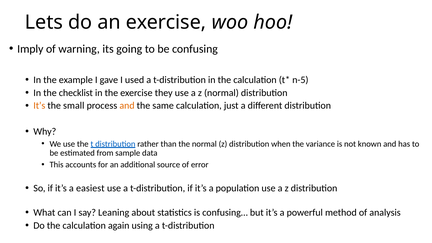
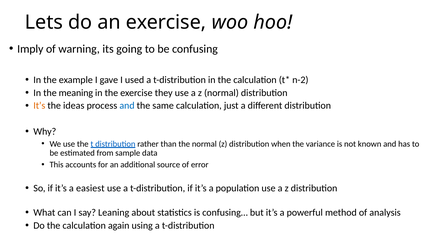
n-5: n-5 -> n-2
checklist: checklist -> meaning
small: small -> ideas
and at (127, 106) colour: orange -> blue
